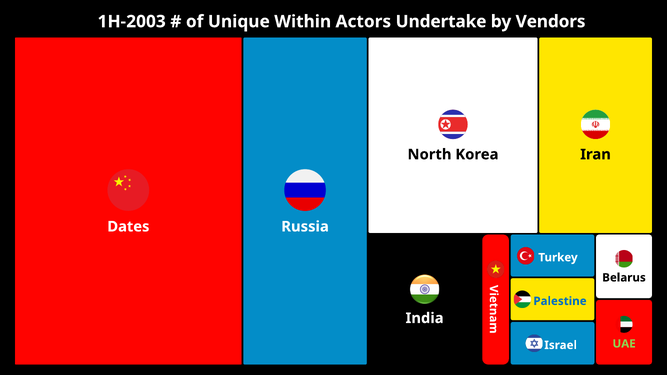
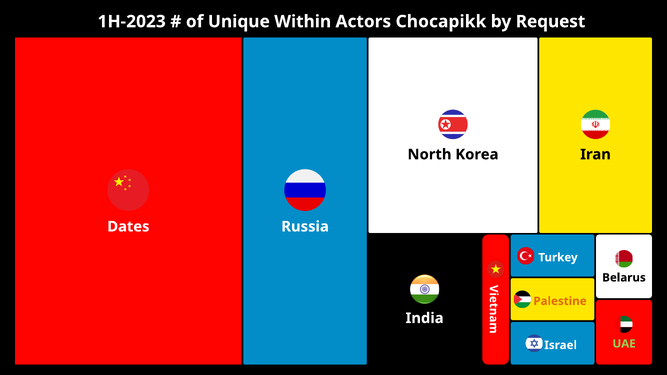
1H-2003: 1H-2003 -> 1H-2023
Undertake: Undertake -> Chocapikk
Vendors: Vendors -> Request
Palestine colour: blue -> orange
